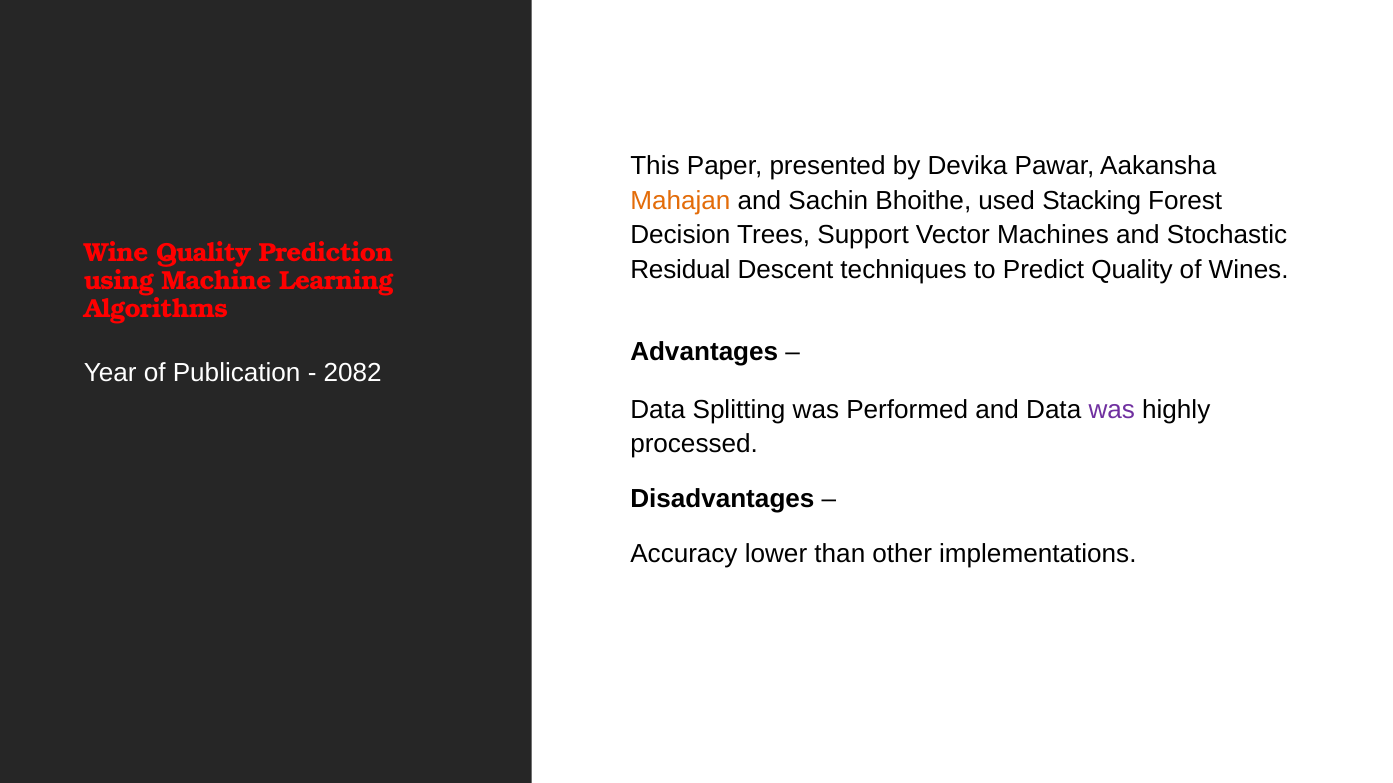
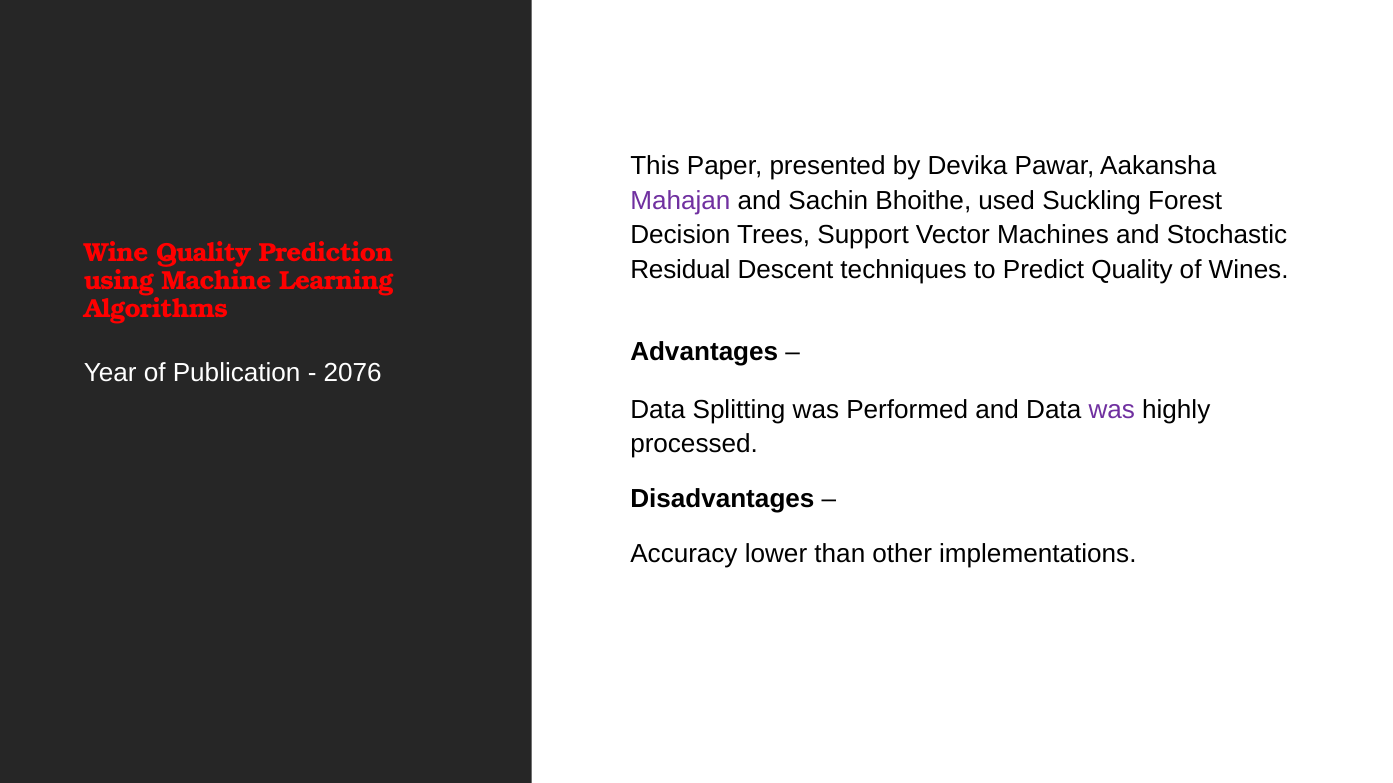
Mahajan colour: orange -> purple
Stacking: Stacking -> Suckling
2082: 2082 -> 2076
